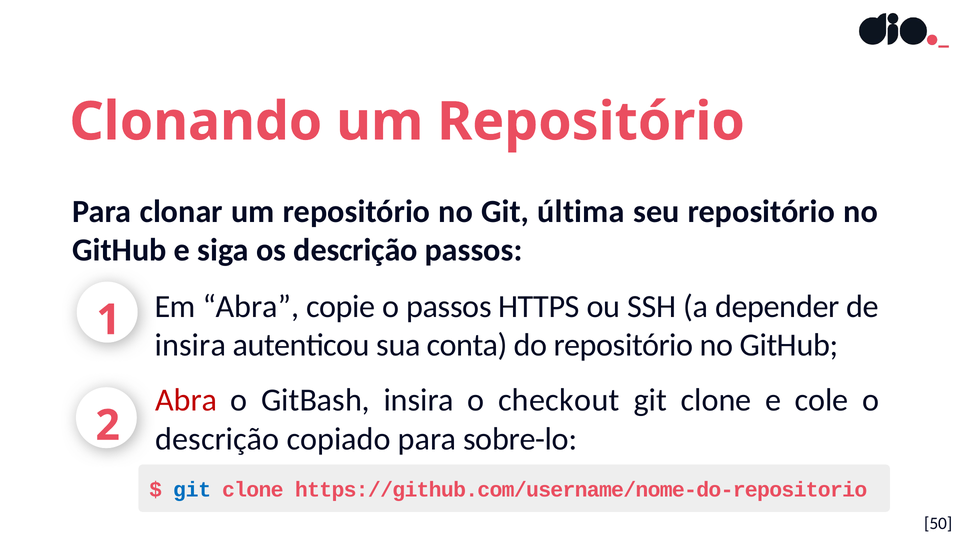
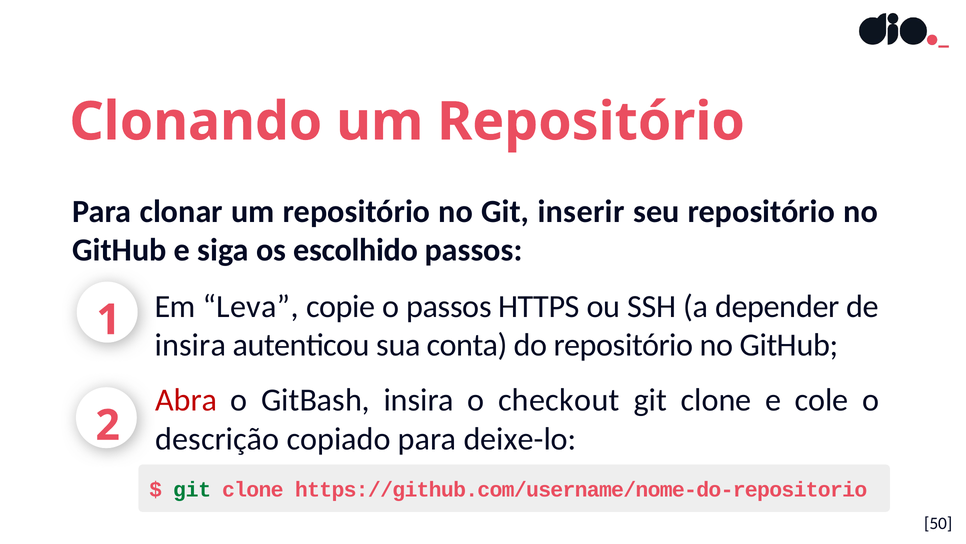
última: última -> inserir
os descrição: descrição -> escolhido
Em Abra: Abra -> Leva
sobre-lo: sobre-lo -> deixe-lo
git at (192, 489) colour: blue -> green
